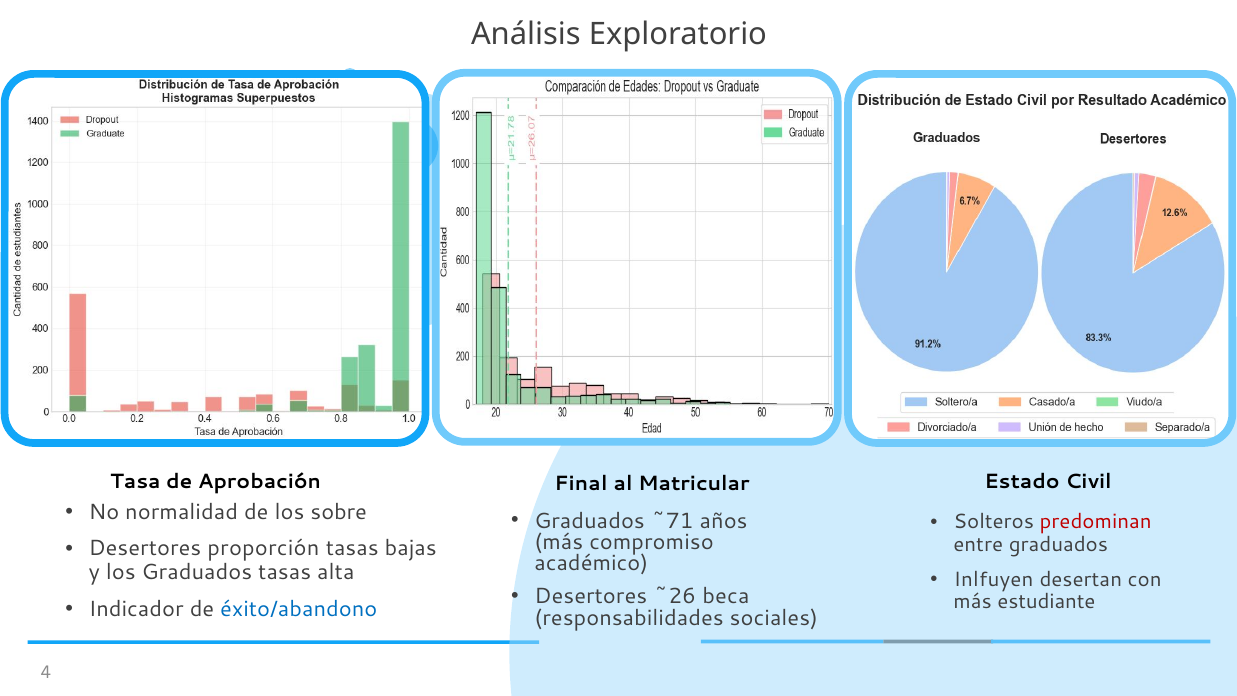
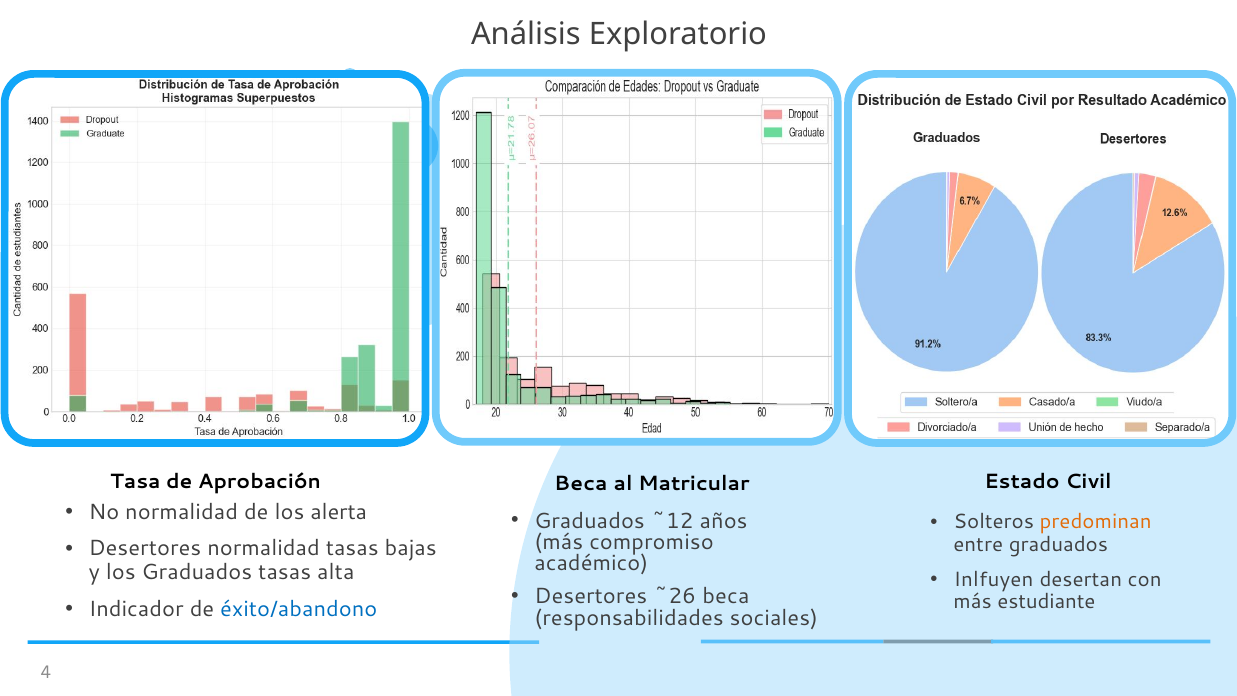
Final at (581, 484): Final -> Beca
sobre: sobre -> alerta
~71: ~71 -> ~12
predominan colour: red -> orange
Desertores proporción: proporción -> normalidad
